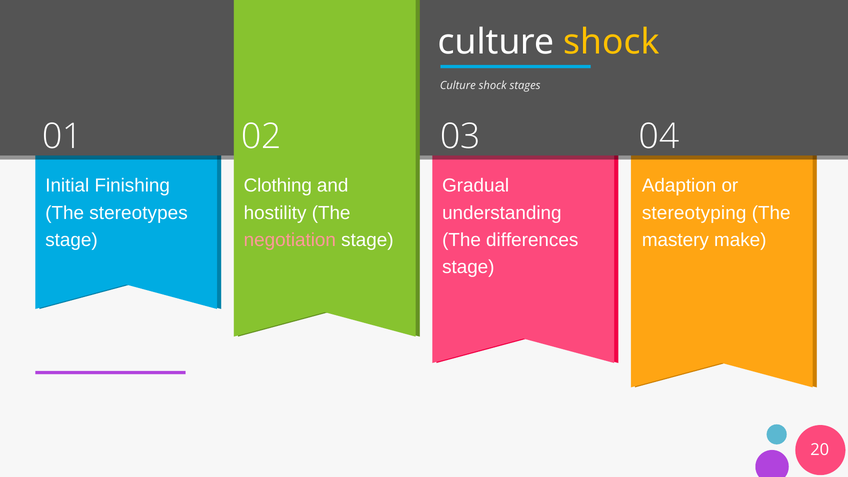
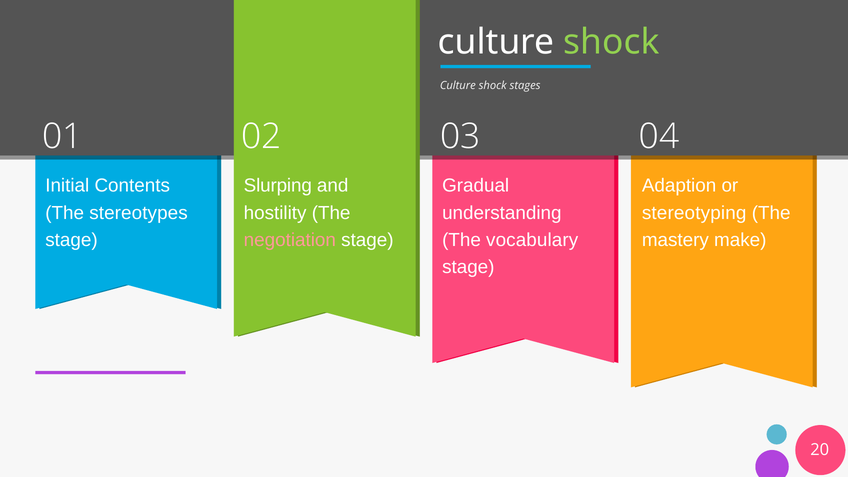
shock at (611, 42) colour: yellow -> light green
Finishing: Finishing -> Contents
Clothing: Clothing -> Slurping
differences: differences -> vocabulary
